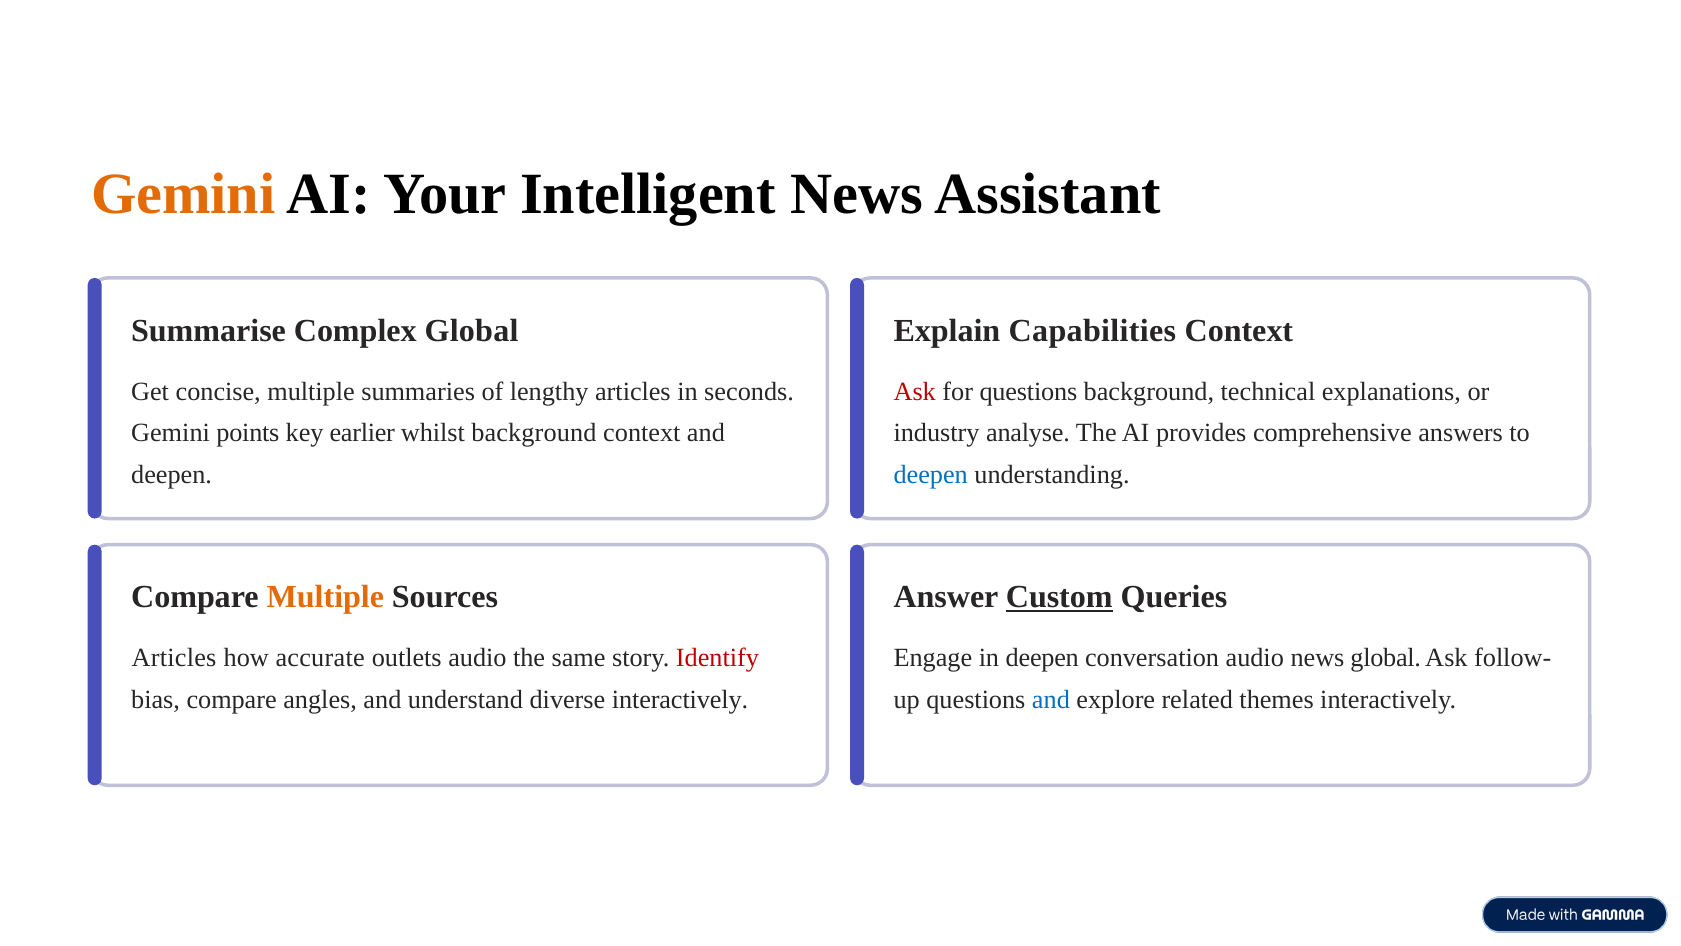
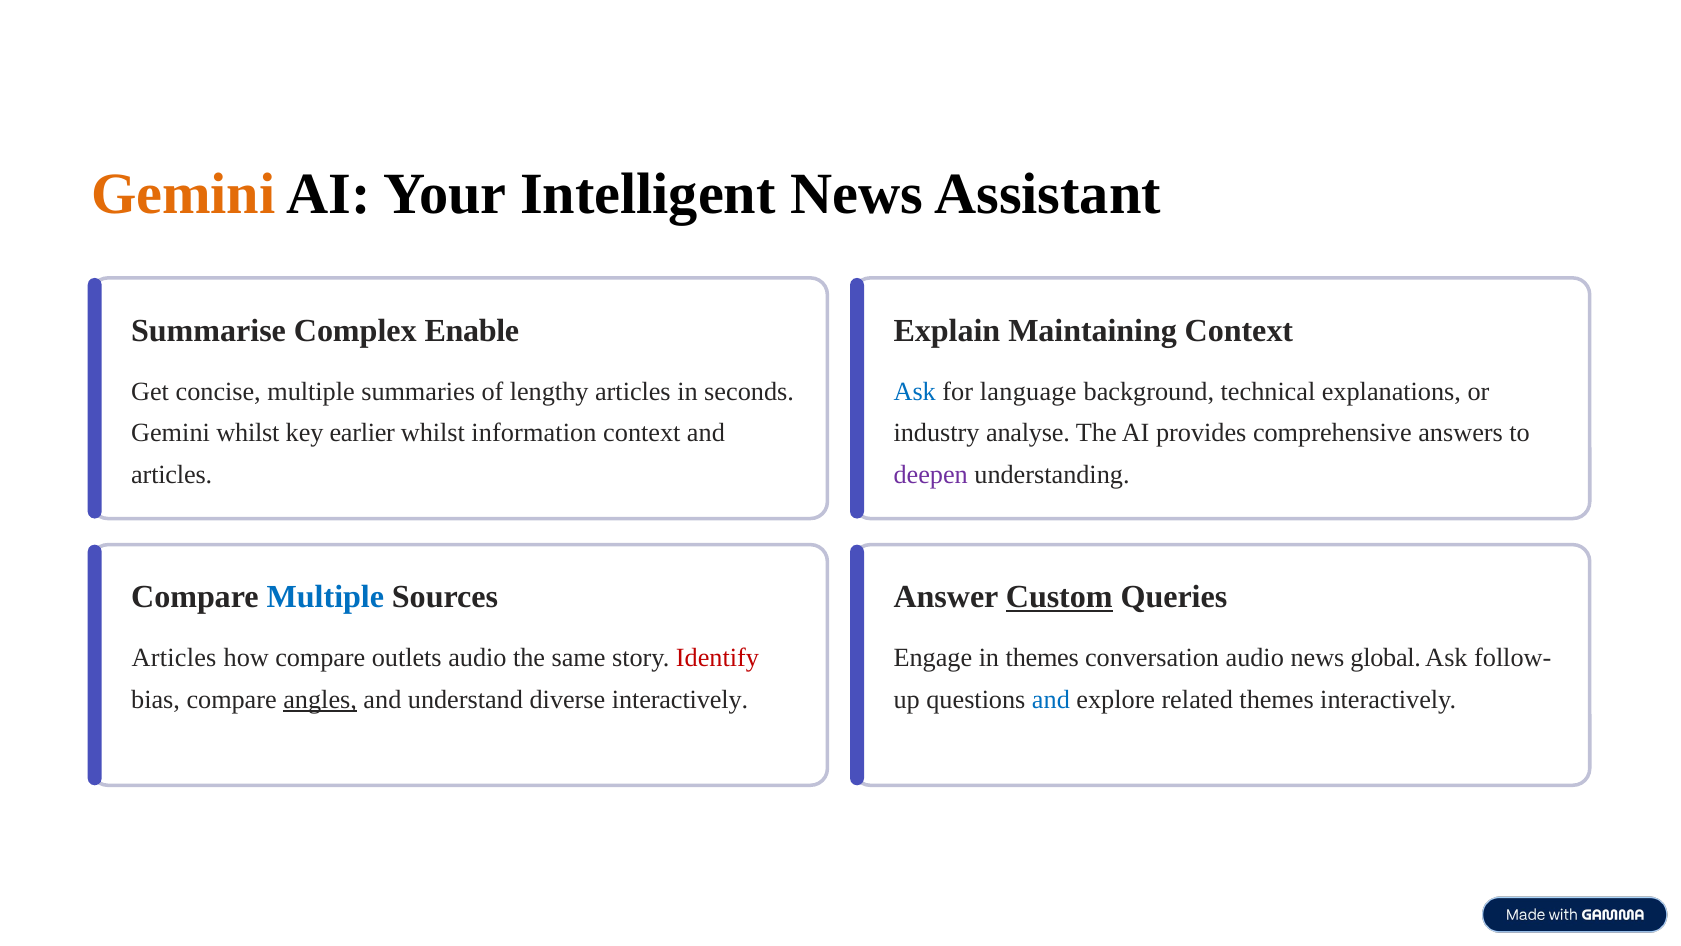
Complex Global: Global -> Enable
Capabilities: Capabilities -> Maintaining
Ask at (915, 391) colour: red -> blue
for questions: questions -> language
Gemini points: points -> whilst
whilst background: background -> information
deepen at (172, 474): deepen -> articles
deepen at (931, 474) colour: blue -> purple
Multiple at (325, 597) colour: orange -> blue
how accurate: accurate -> compare
in deepen: deepen -> themes
angles underline: none -> present
